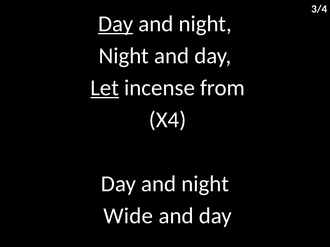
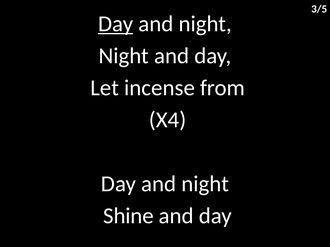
3/4: 3/4 -> 3/5
Let underline: present -> none
Wide: Wide -> Shine
